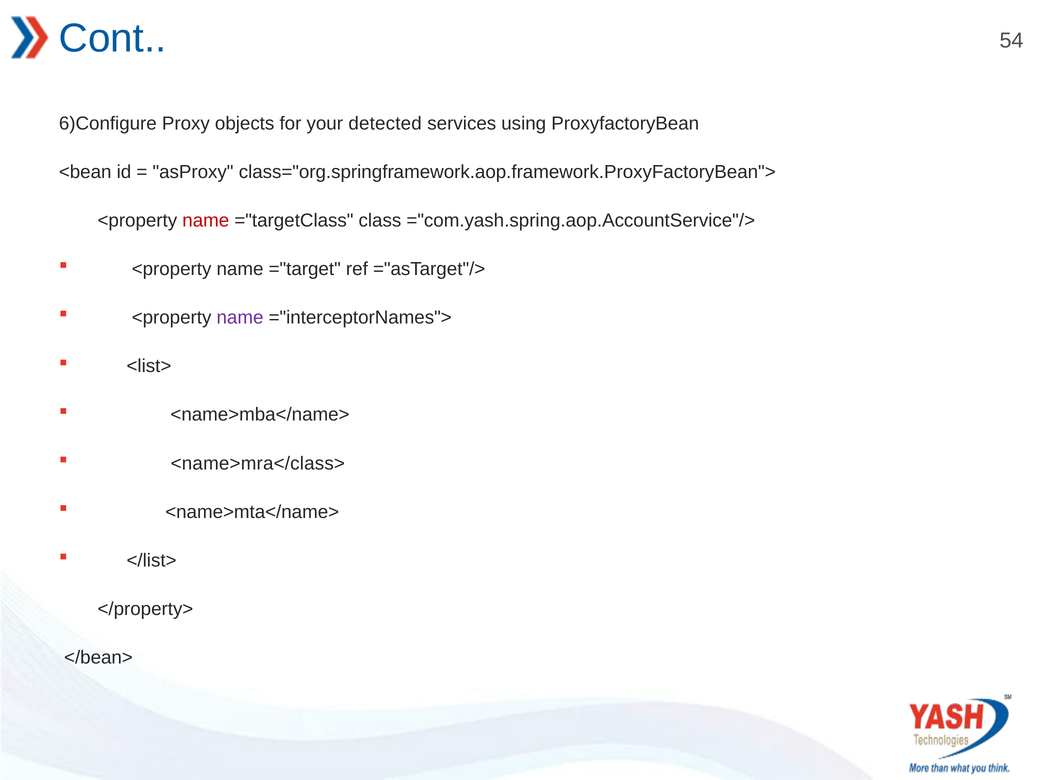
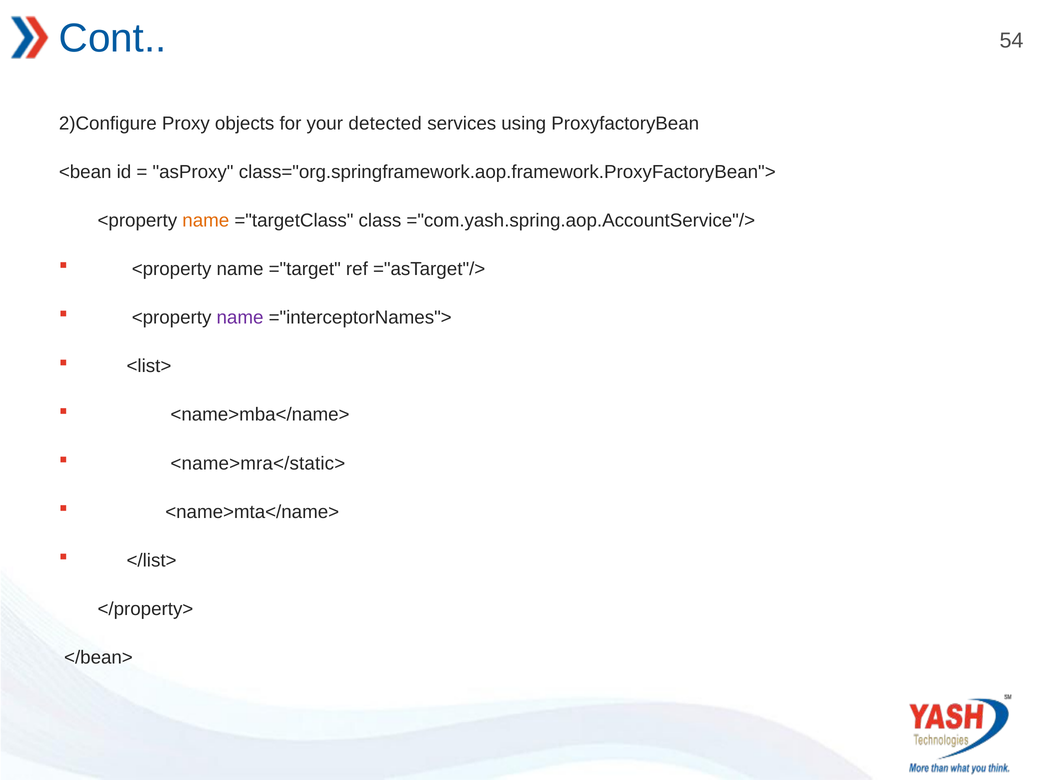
6)Configure: 6)Configure -> 2)Configure
name at (206, 221) colour: red -> orange
<name>mra</class>: <name>mra</class> -> <name>mra</static>
